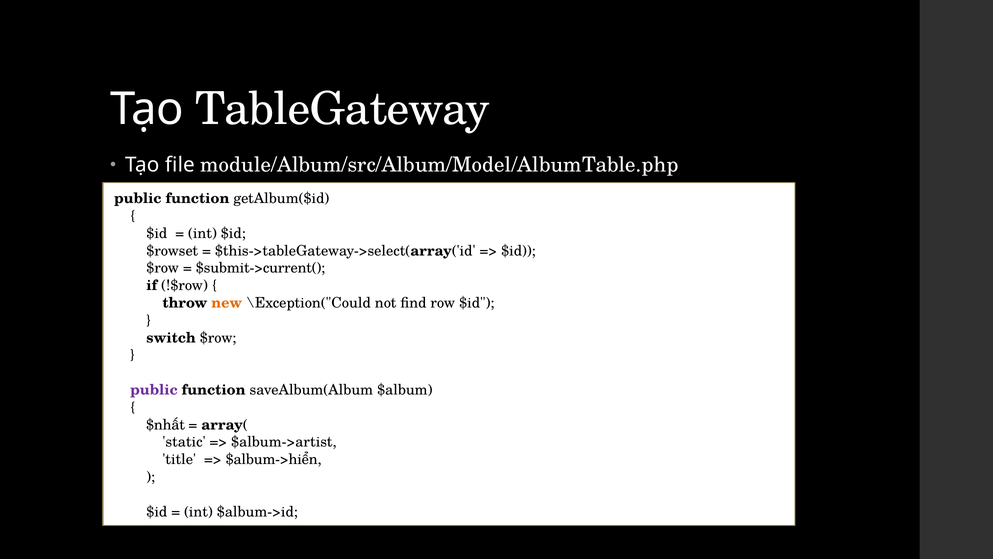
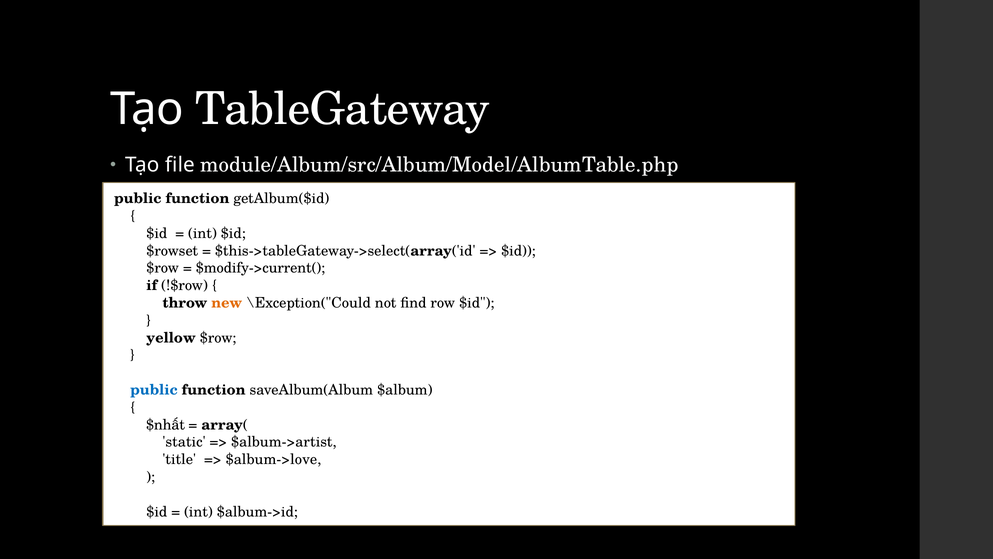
$submit->current(: $submit->current( -> $modify->current(
switch: switch -> yellow
public at (154, 390) colour: purple -> blue
$album->hiển: $album->hiển -> $album->love
